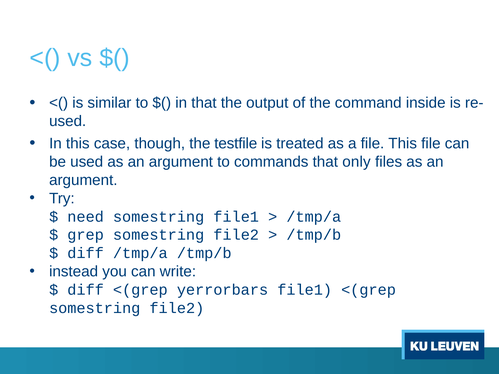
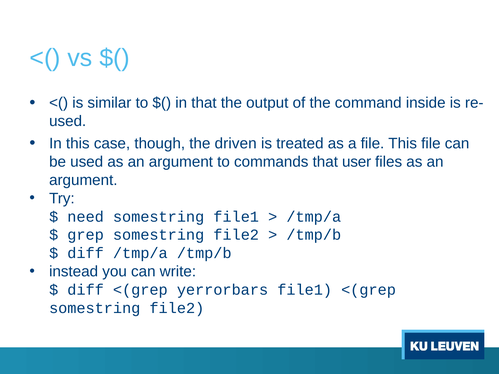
testfile: testfile -> driven
only: only -> user
